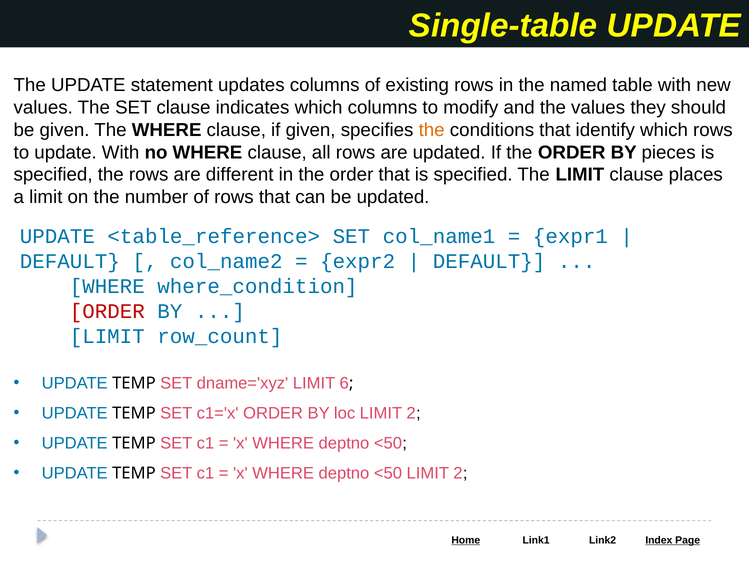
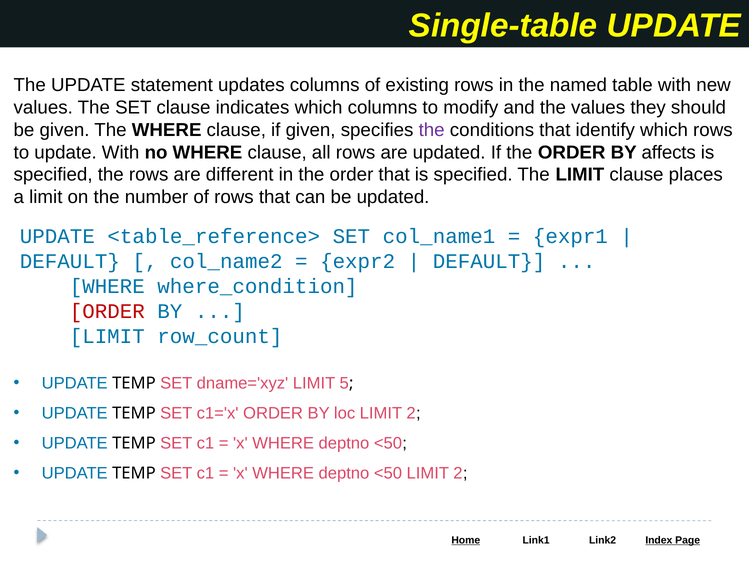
the at (432, 130) colour: orange -> purple
pieces: pieces -> affects
6: 6 -> 5
